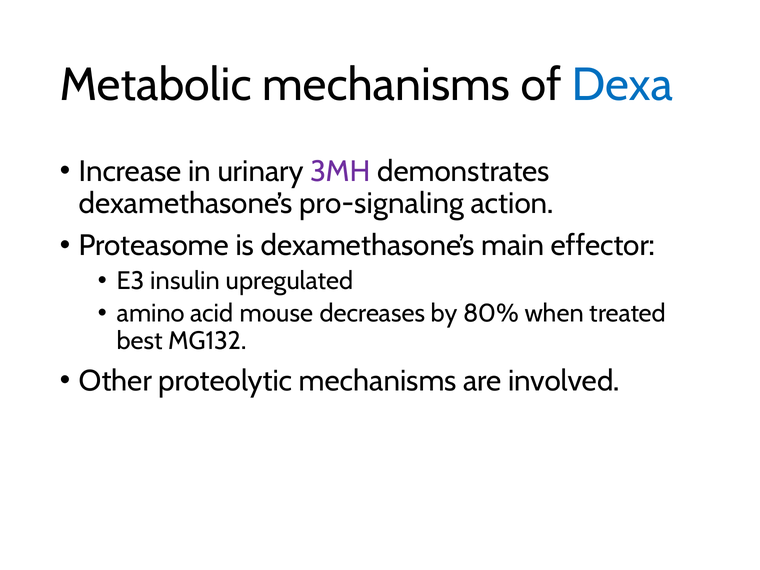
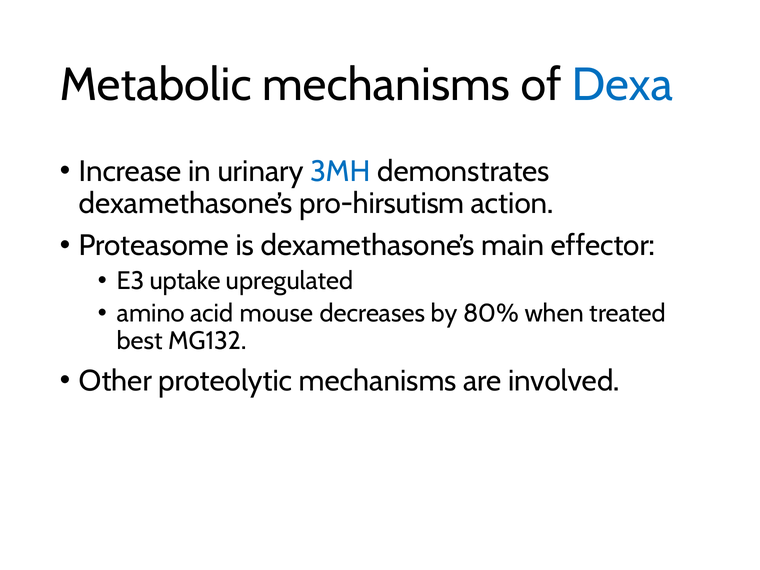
3MH colour: purple -> blue
pro-signaling: pro-signaling -> pro-hirsutism
insulin: insulin -> uptake
